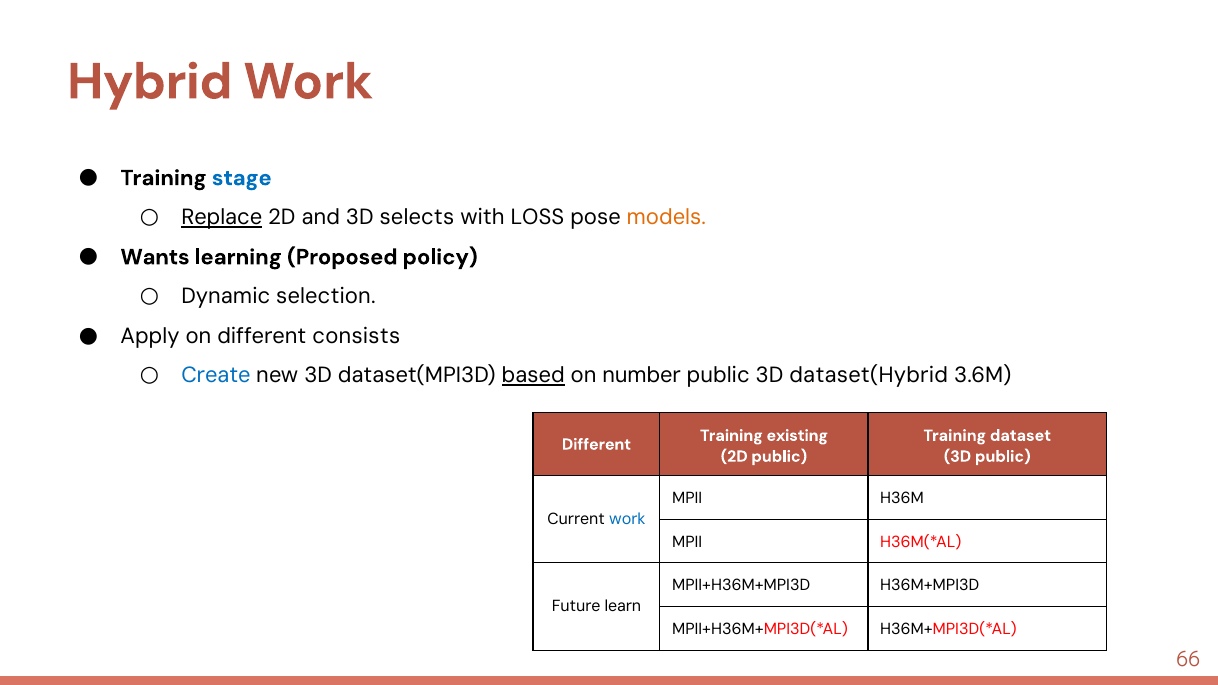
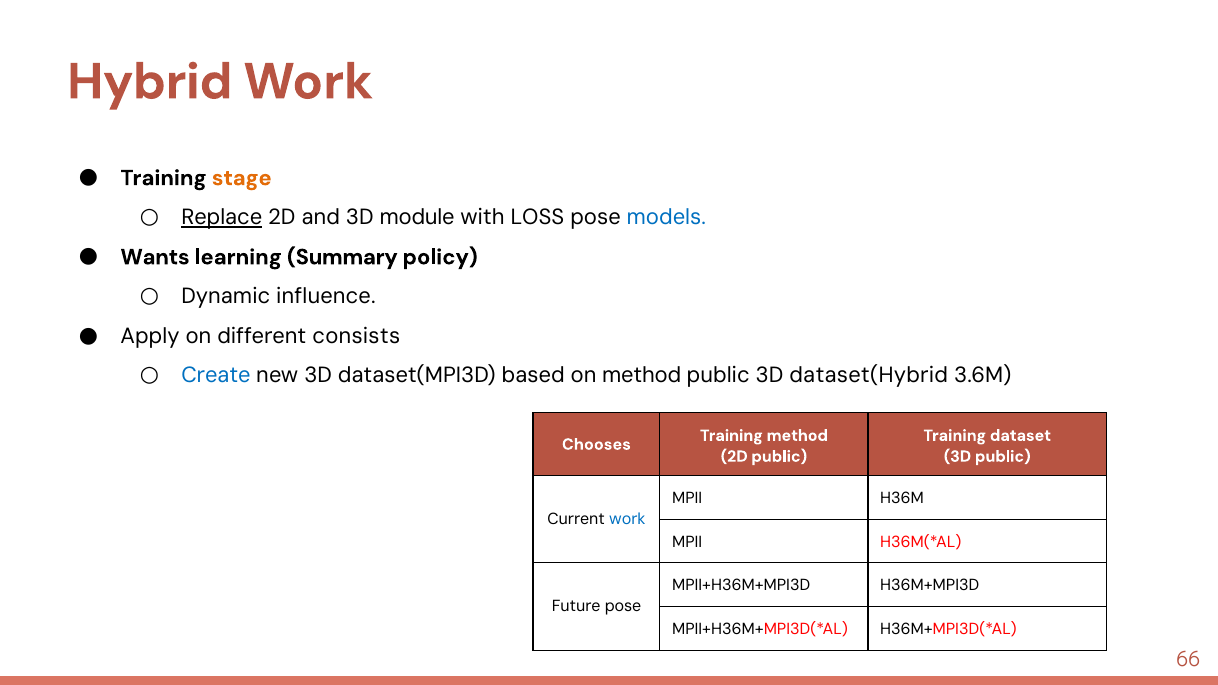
stage colour: blue -> orange
selects: selects -> module
models colour: orange -> blue
Proposed: Proposed -> Summary
selection: selection -> influence
based underline: present -> none
on number: number -> method
Training existing: existing -> method
Different at (597, 444): Different -> Chooses
Future learn: learn -> pose
